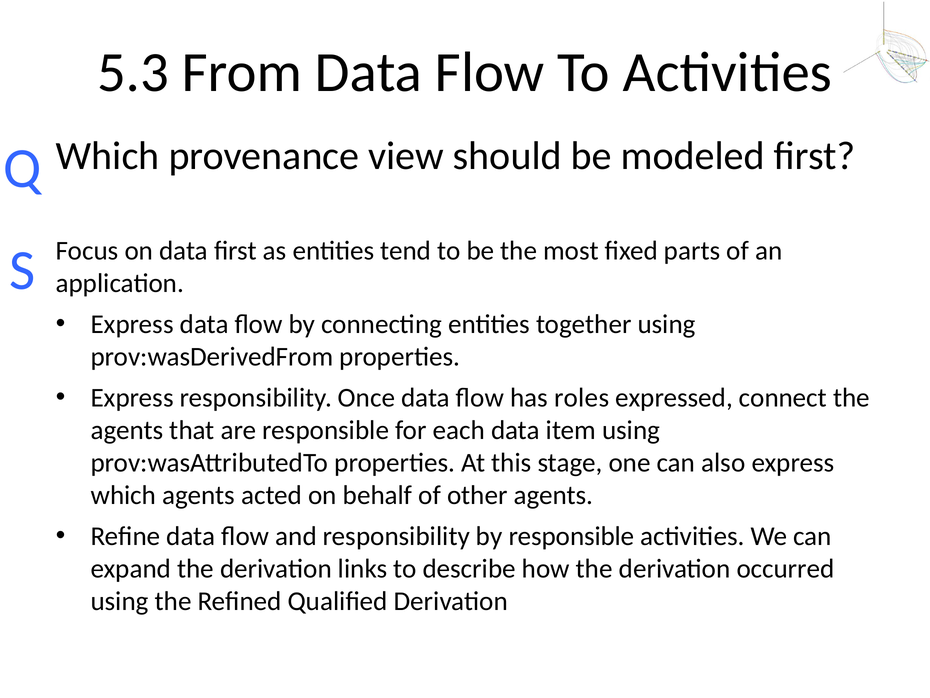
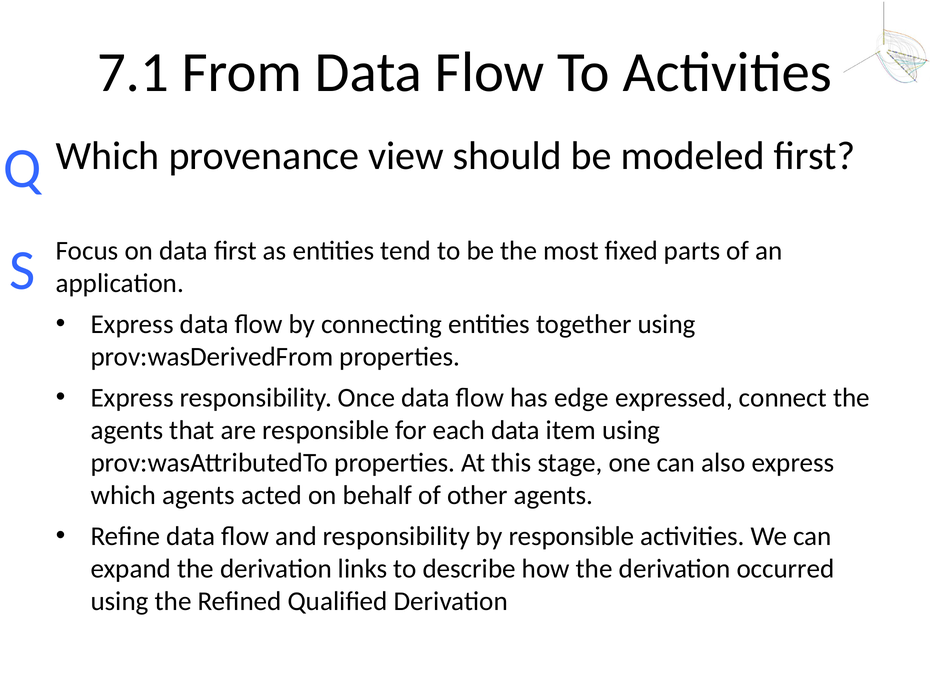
5.3: 5.3 -> 7.1
roles: roles -> edge
